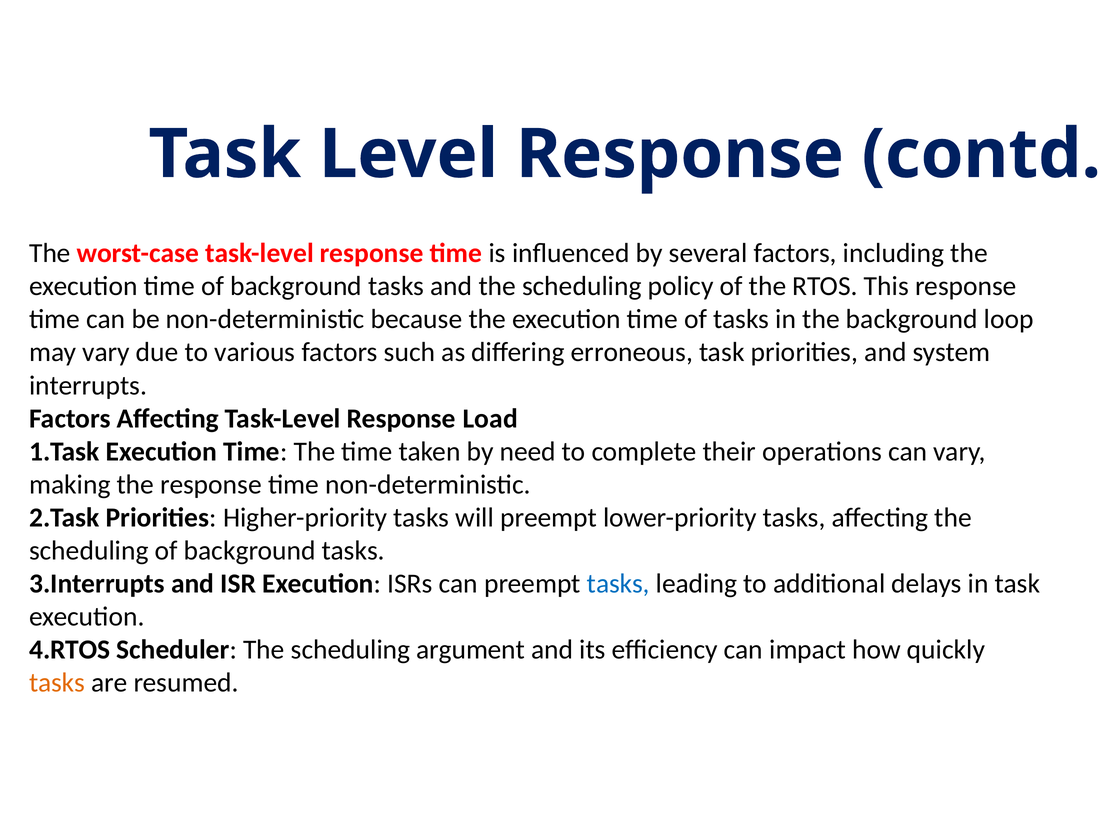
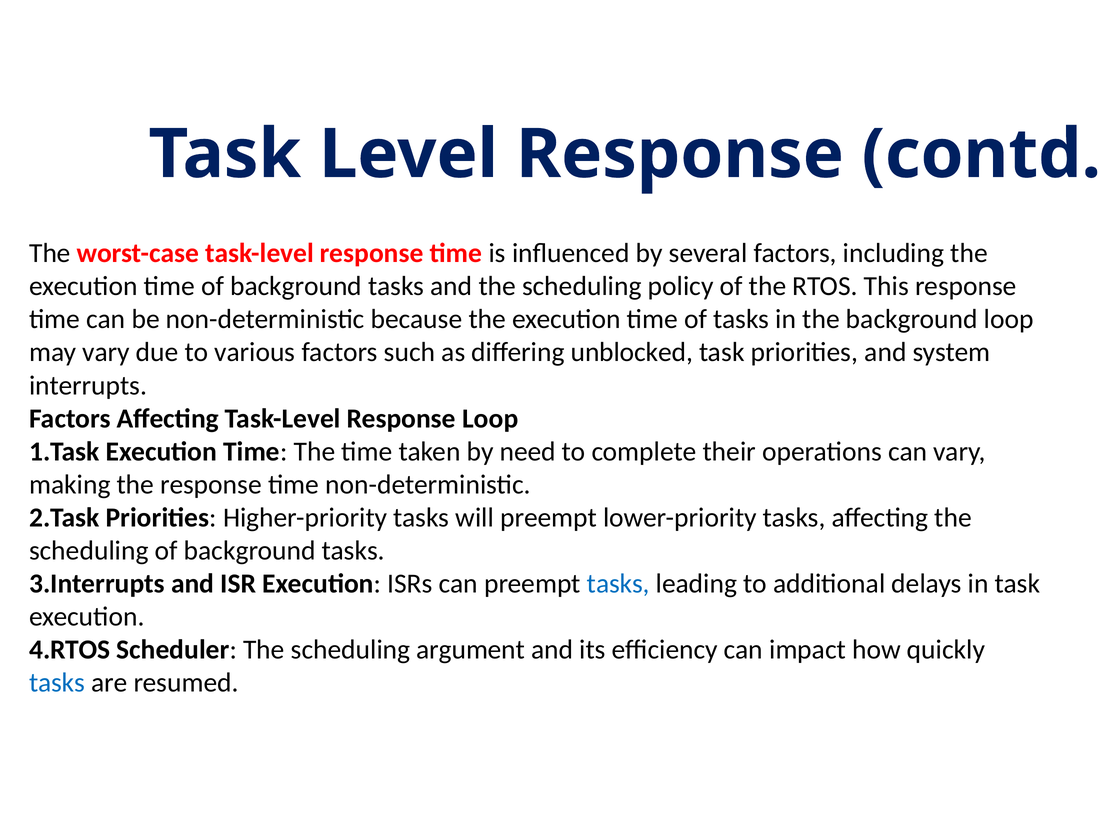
erroneous: erroneous -> unblocked
Response Load: Load -> Loop
tasks at (57, 683) colour: orange -> blue
